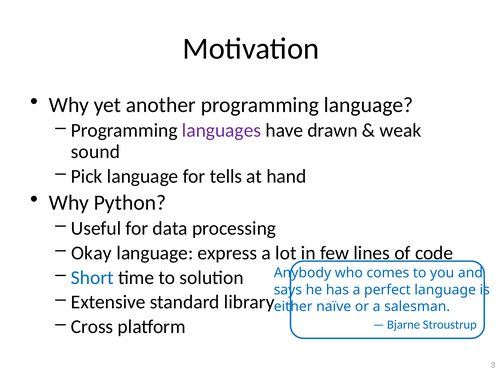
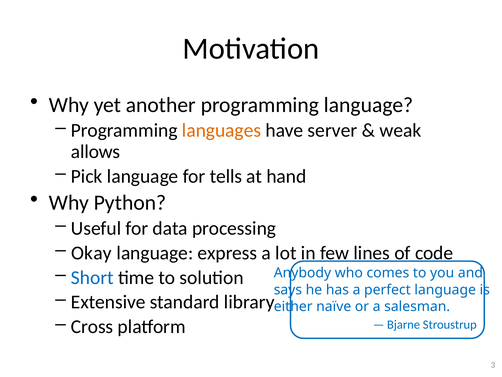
languages colour: purple -> orange
drawn: drawn -> server
sound: sound -> allows
